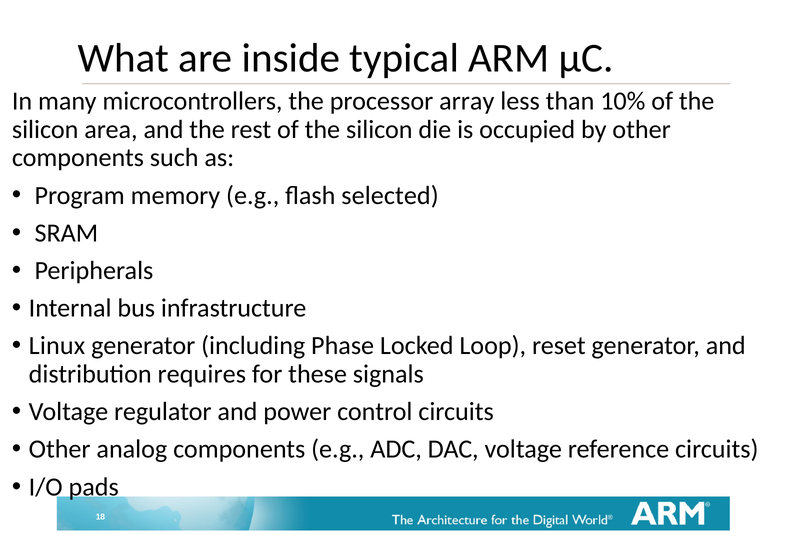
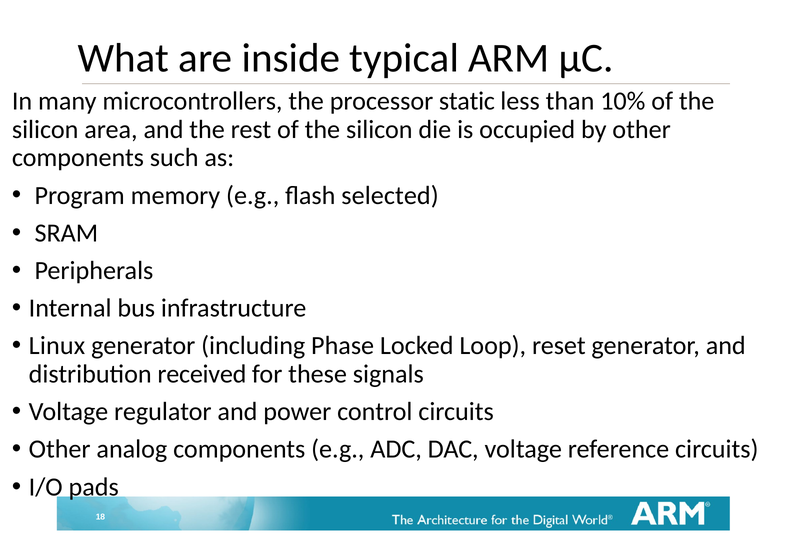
array: array -> static
requires: requires -> received
